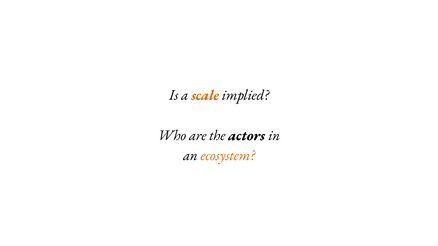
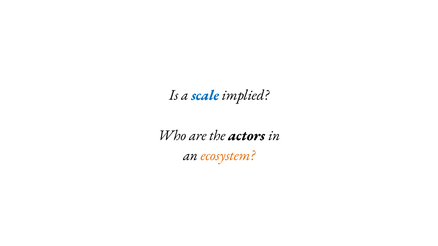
scale colour: orange -> blue
